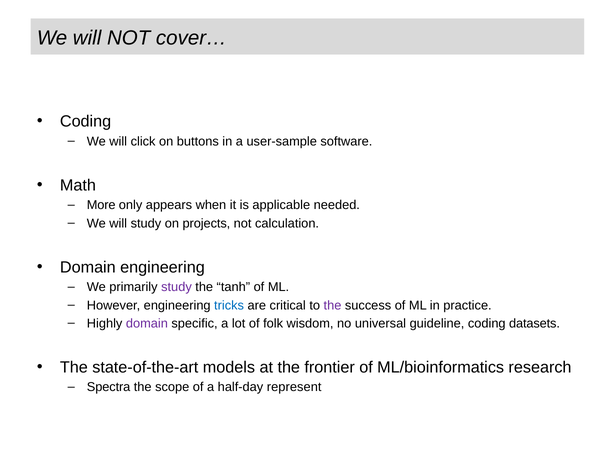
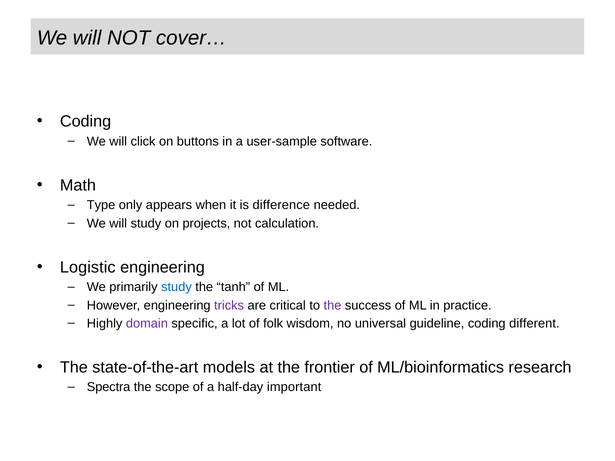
More: More -> Type
applicable: applicable -> difference
Domain at (88, 267): Domain -> Logistic
study at (176, 287) colour: purple -> blue
tricks colour: blue -> purple
datasets: datasets -> different
represent: represent -> important
